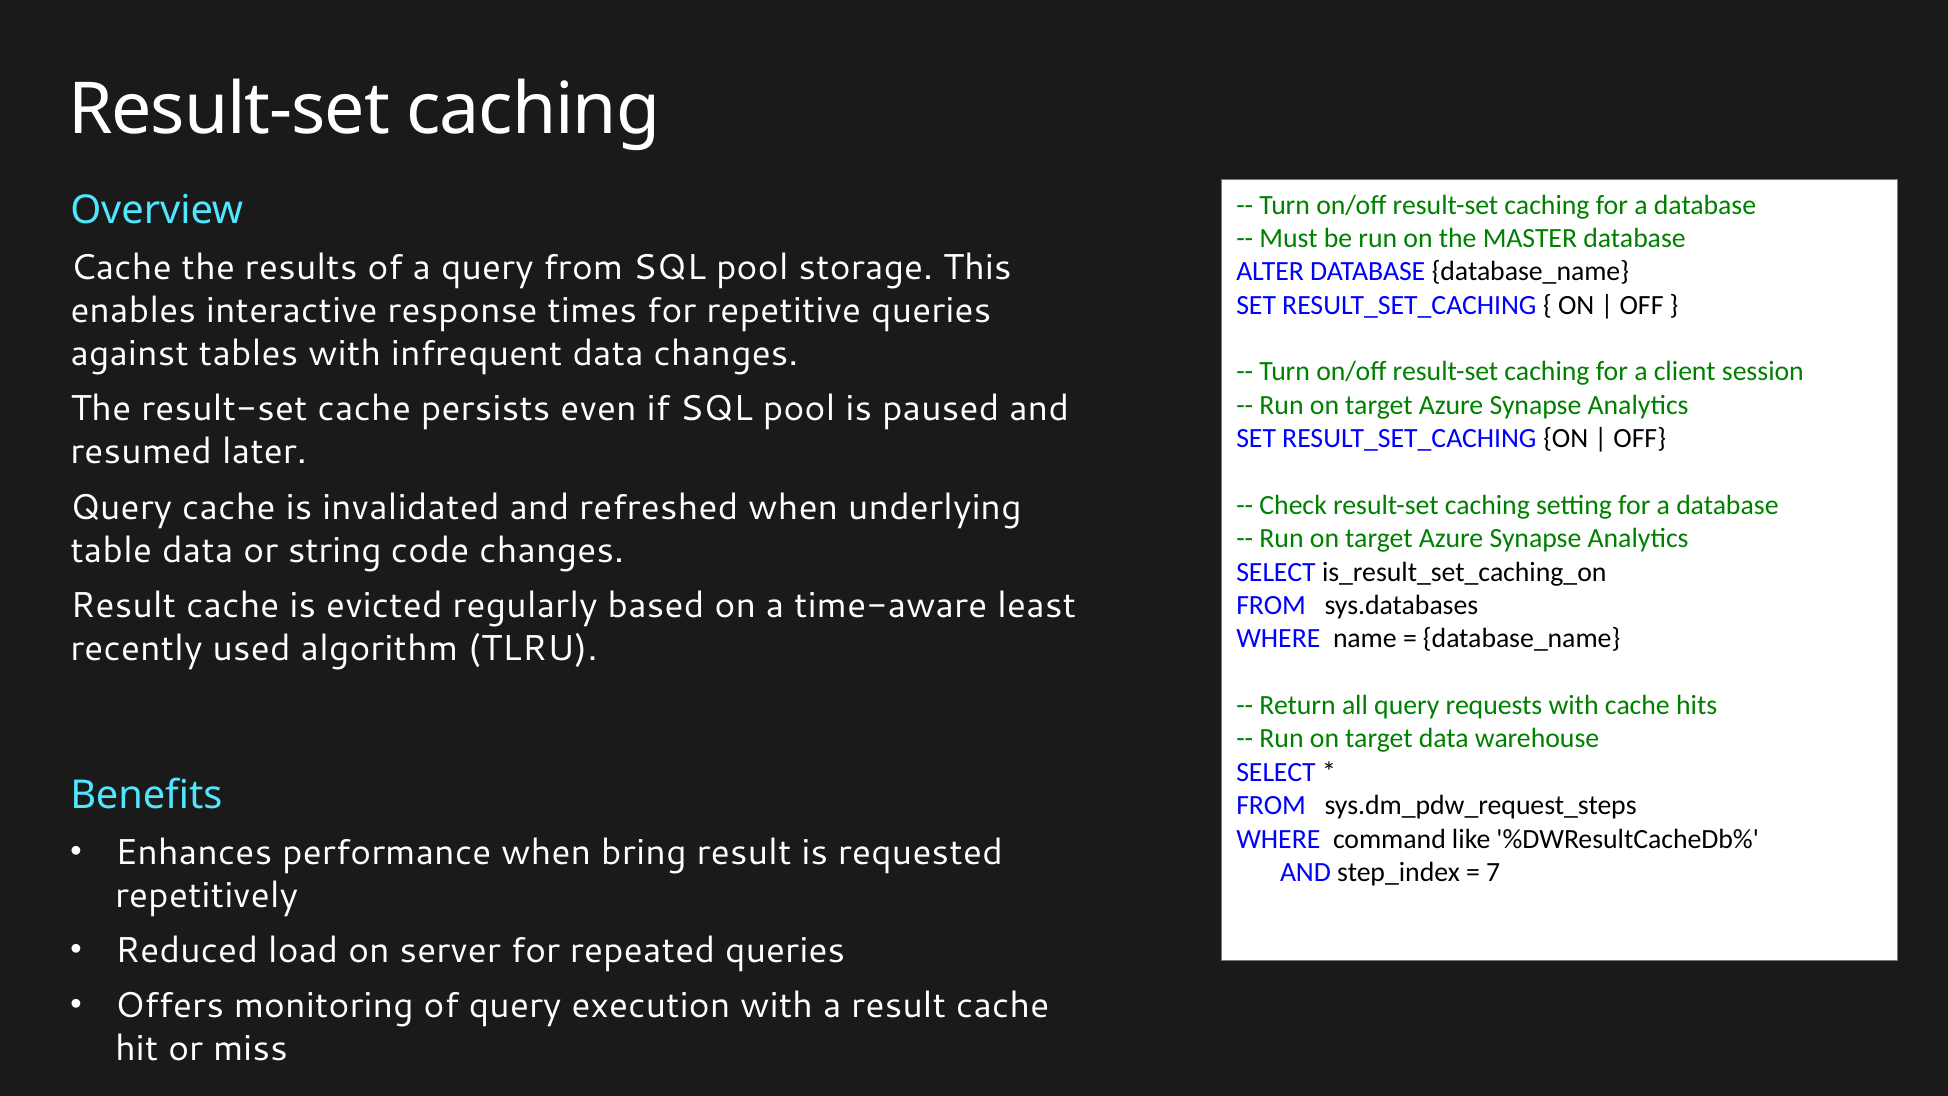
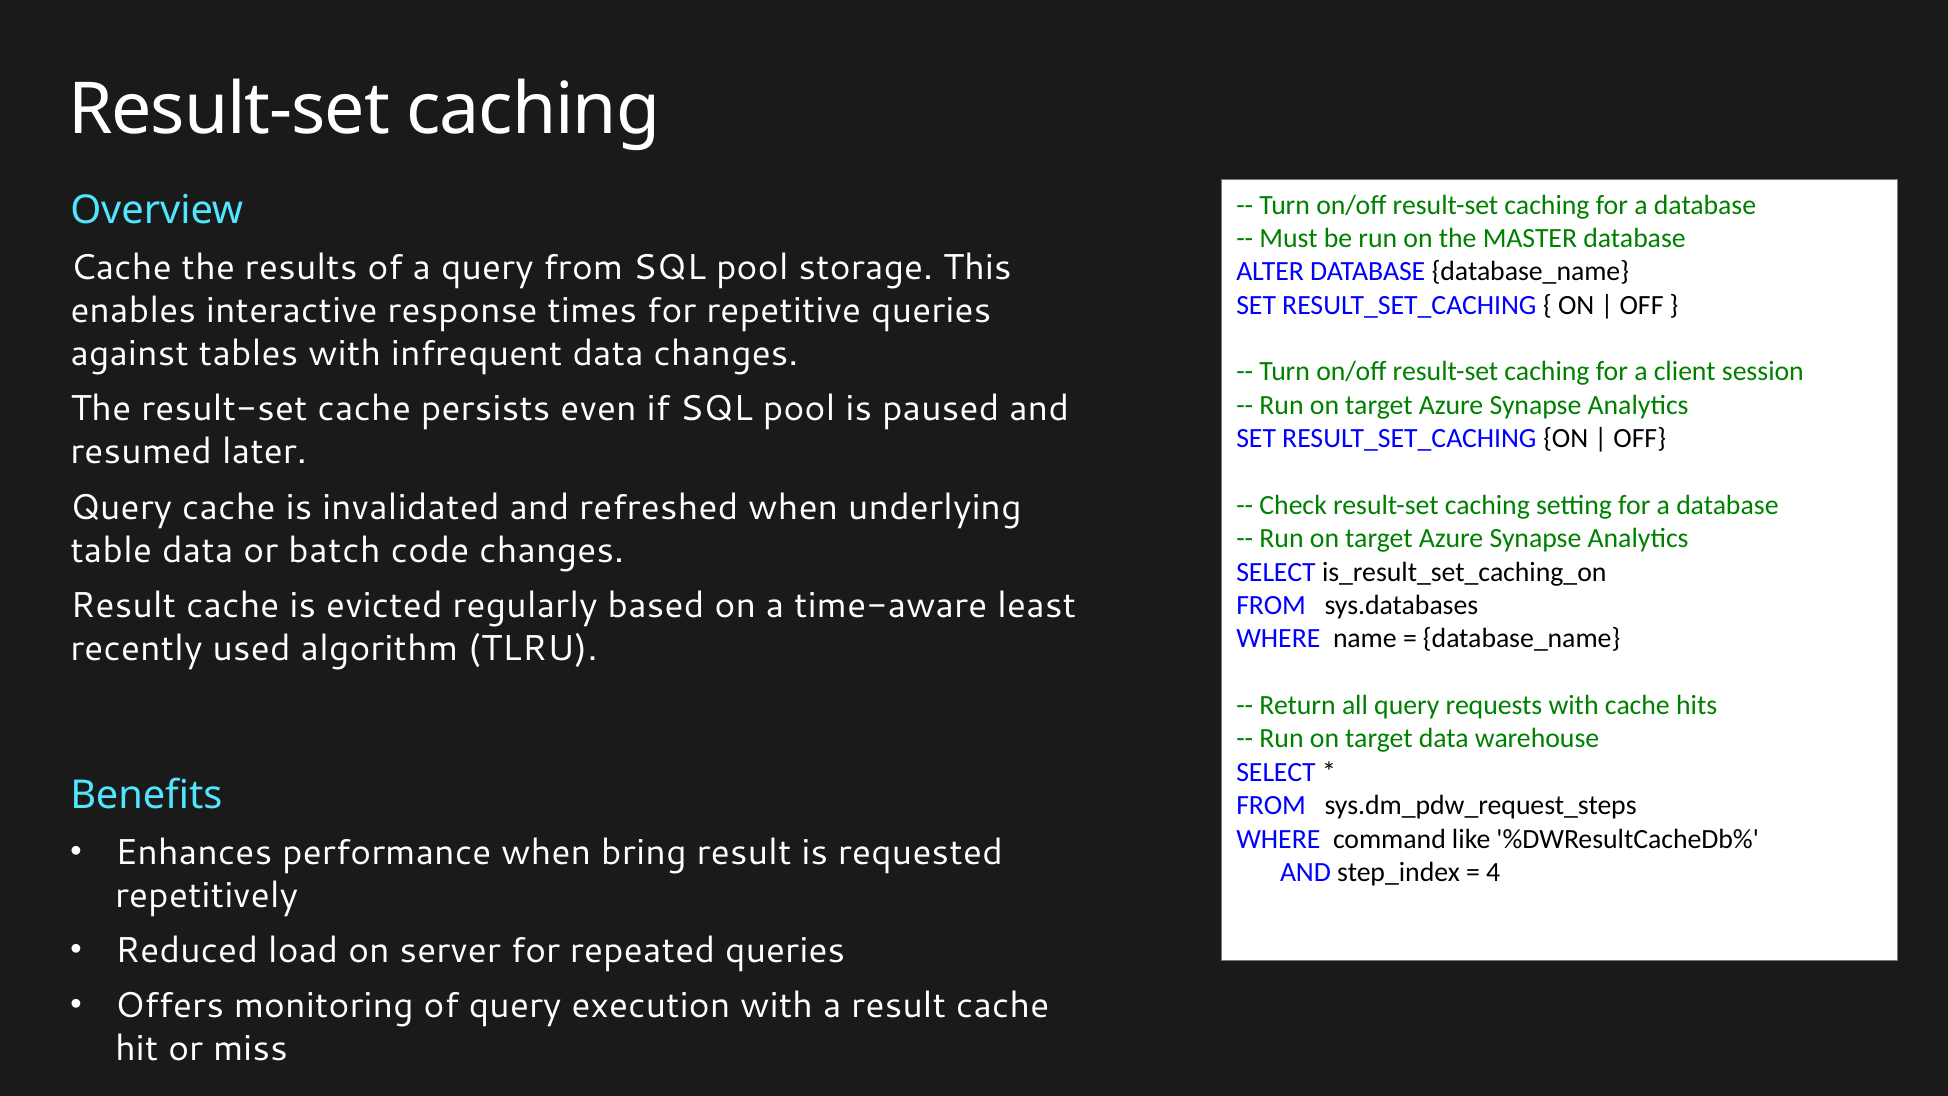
string: string -> batch
7: 7 -> 4
